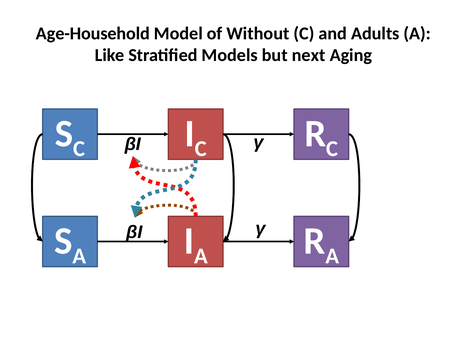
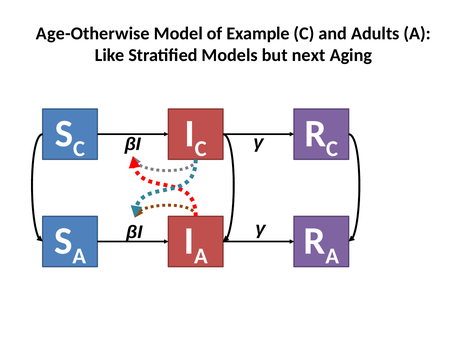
Age-Household: Age-Household -> Age-Otherwise
Without: Without -> Example
